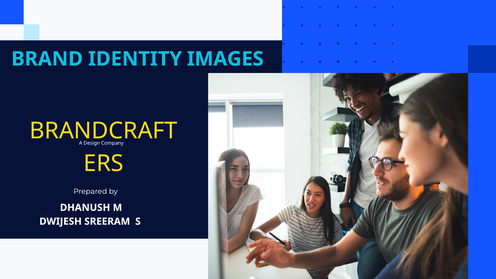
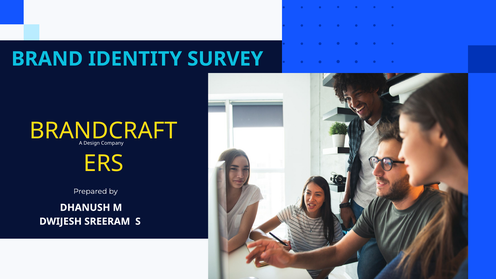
IMAGES: IMAGES -> SURVEY
